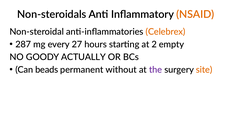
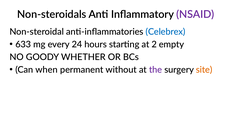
NSAID colour: orange -> purple
Celebrex colour: orange -> blue
287: 287 -> 633
27: 27 -> 24
ACTUALLY: ACTUALLY -> WHETHER
beads: beads -> when
